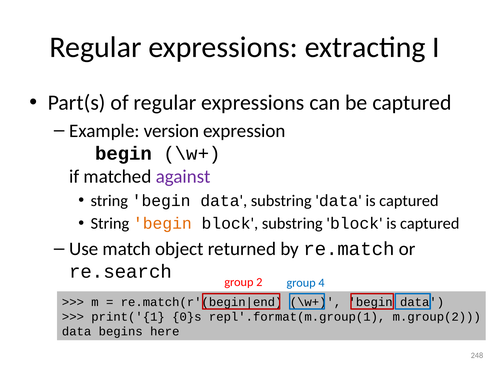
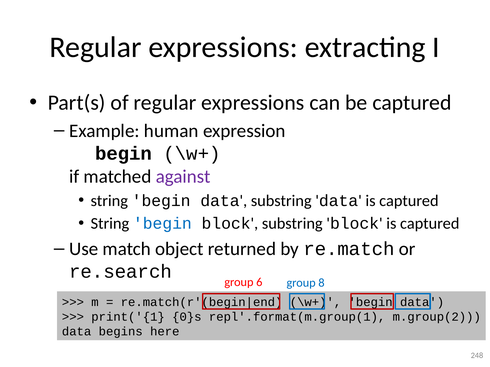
version: version -> human
begin at (162, 224) colour: orange -> blue
2: 2 -> 6
4: 4 -> 8
